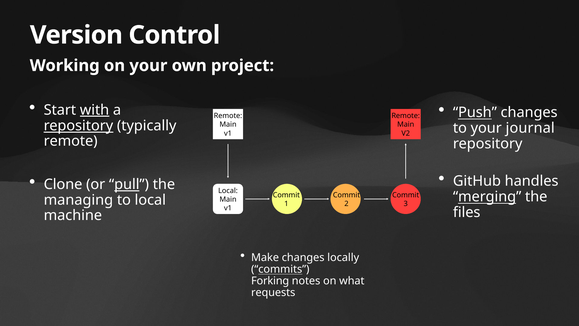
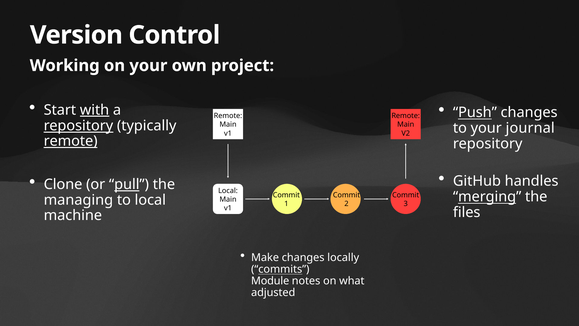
remote at (71, 141) underline: none -> present
Forking: Forking -> Module
requests: requests -> adjusted
